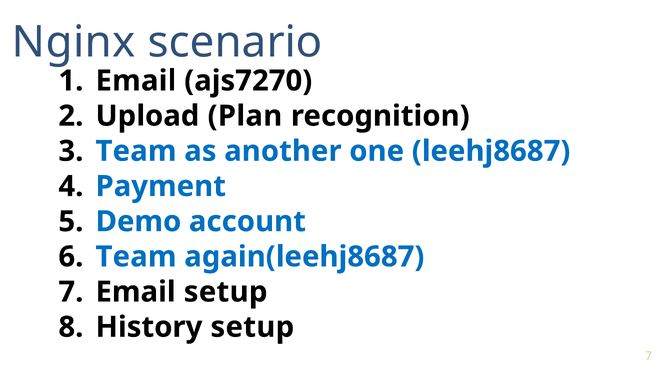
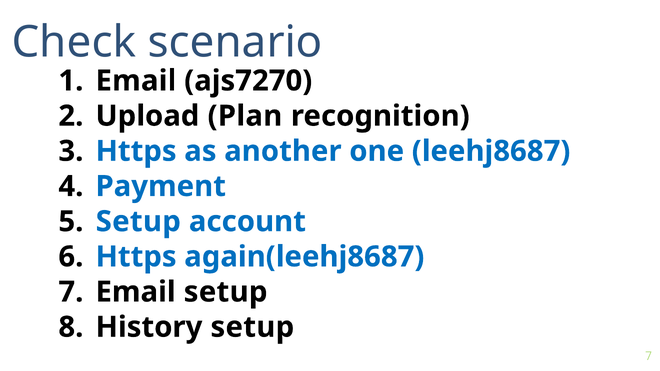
Nginx: Nginx -> Check
Team at (136, 151): Team -> Https
Demo at (138, 222): Demo -> Setup
Team at (136, 257): Team -> Https
